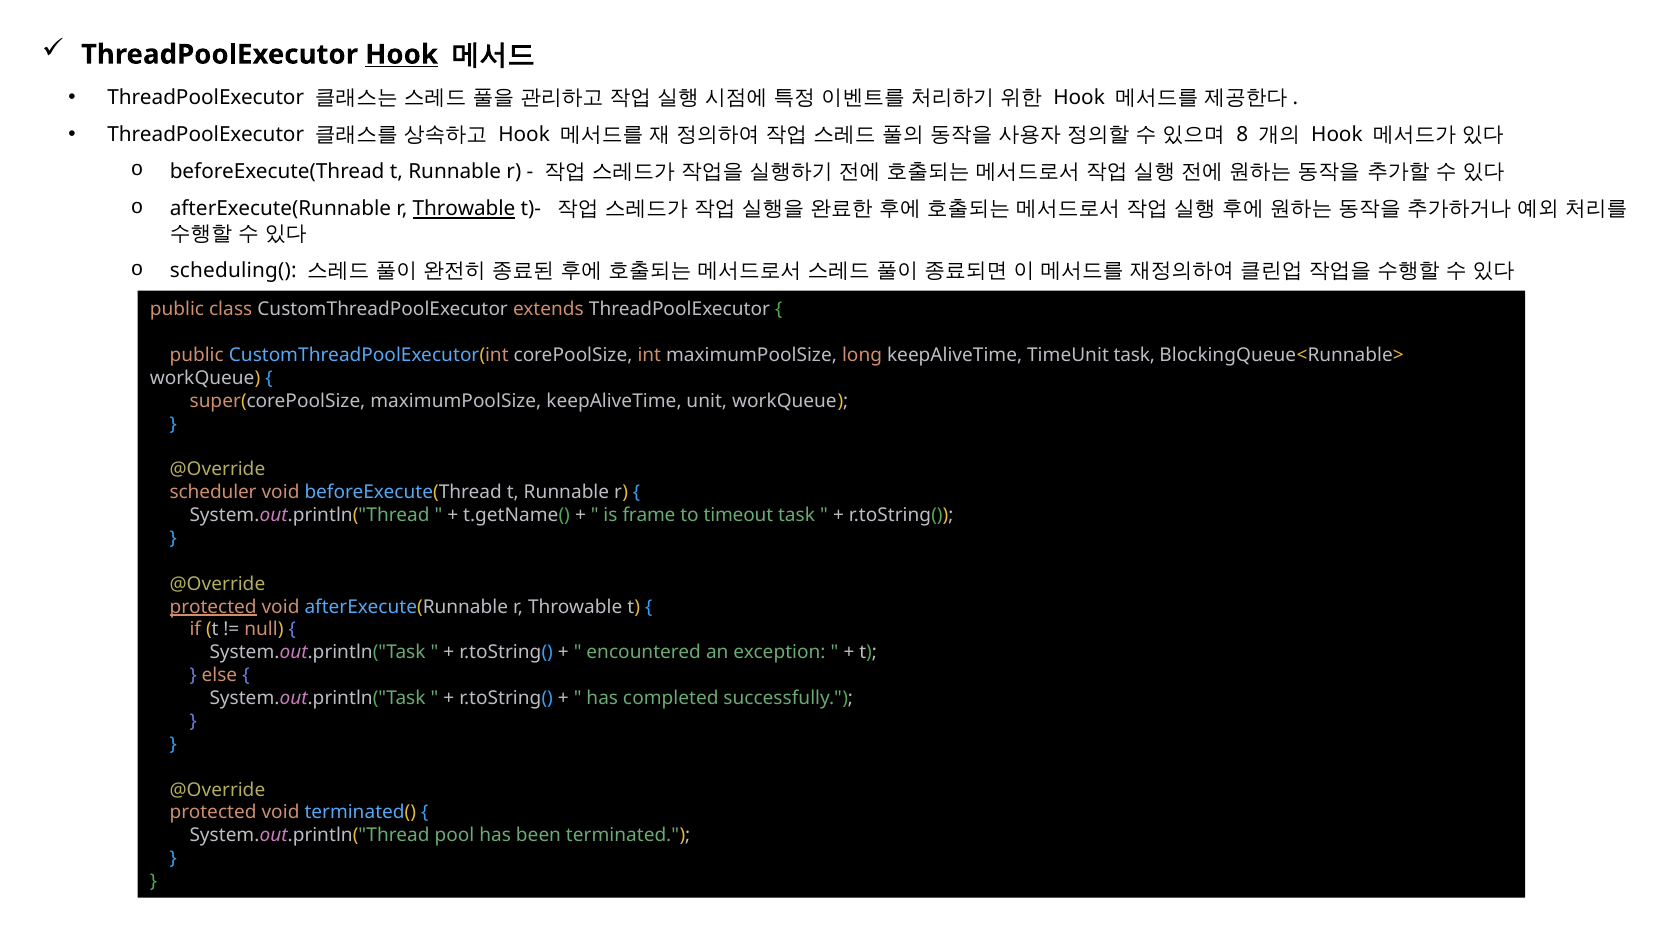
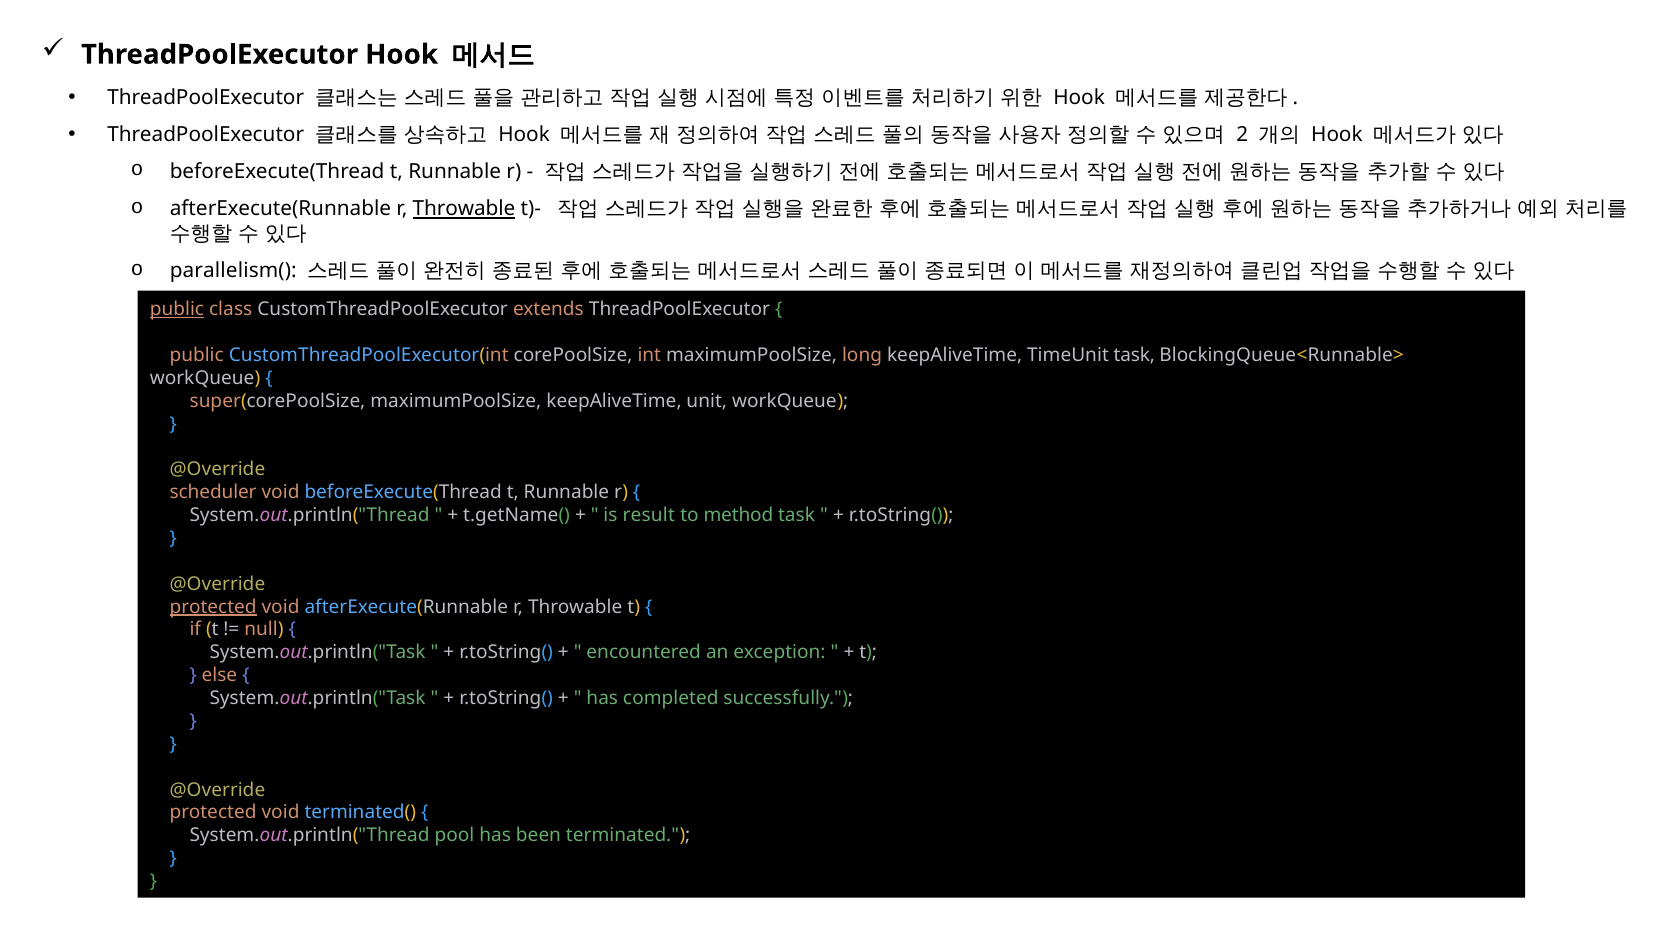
Hook at (402, 55) underline: present -> none
8: 8 -> 2
scheduling(: scheduling( -> parallelism(
public at (177, 310) underline: none -> present
frame: frame -> result
timeout: timeout -> method
